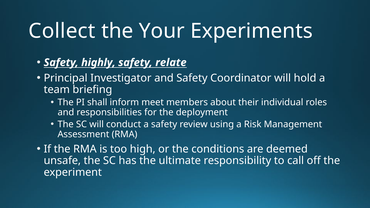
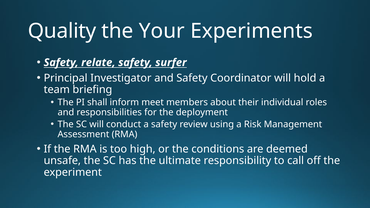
Collect: Collect -> Quality
highly: highly -> relate
relate: relate -> surfer
